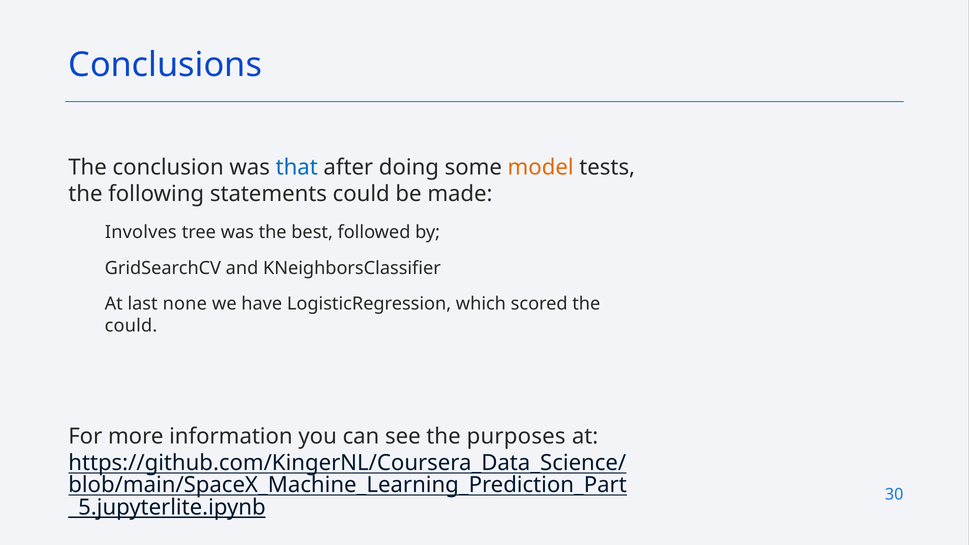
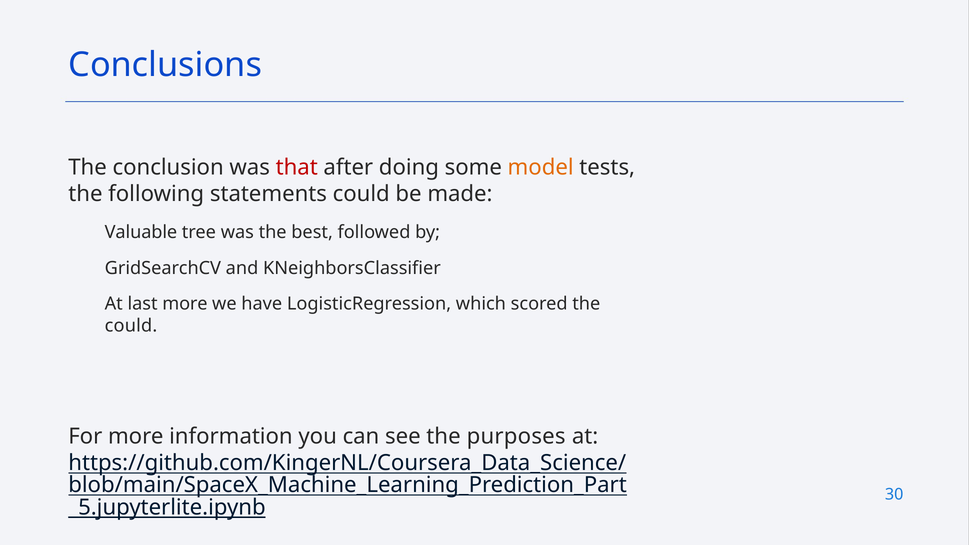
that colour: blue -> red
Involves: Involves -> Valuable
last none: none -> more
